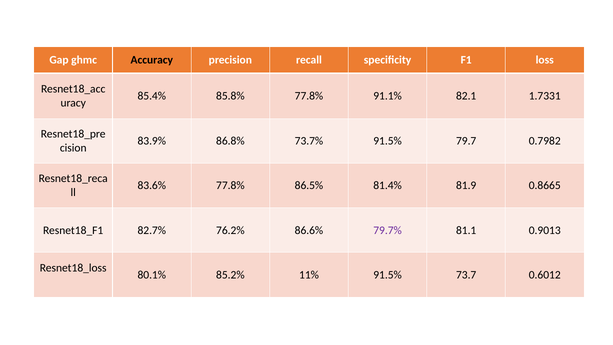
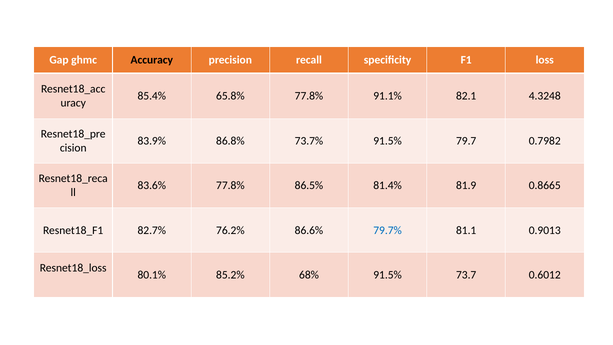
85.8%: 85.8% -> 65.8%
1.7331: 1.7331 -> 4.3248
79.7% colour: purple -> blue
11%: 11% -> 68%
